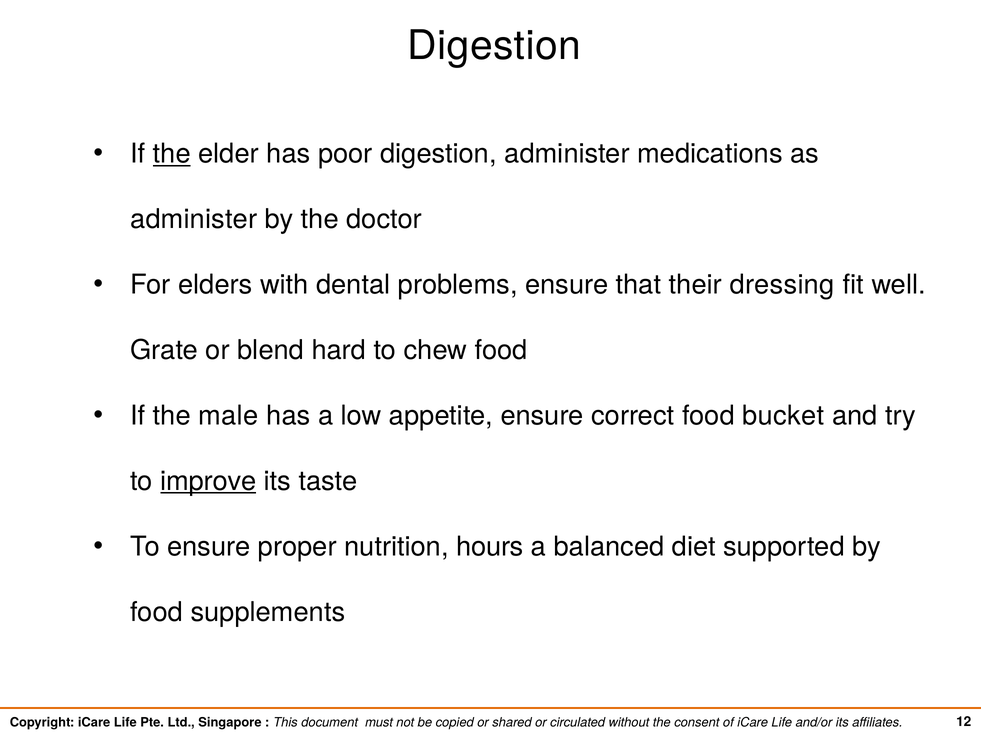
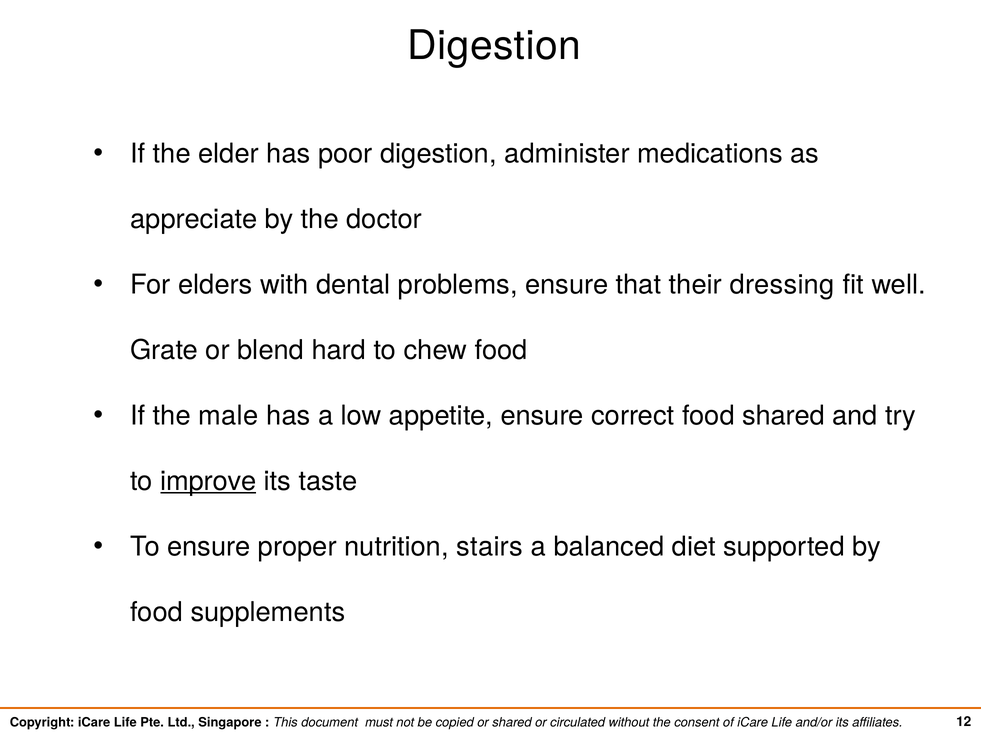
the at (172, 154) underline: present -> none
administer at (194, 219): administer -> appreciate
food bucket: bucket -> shared
hours: hours -> stairs
